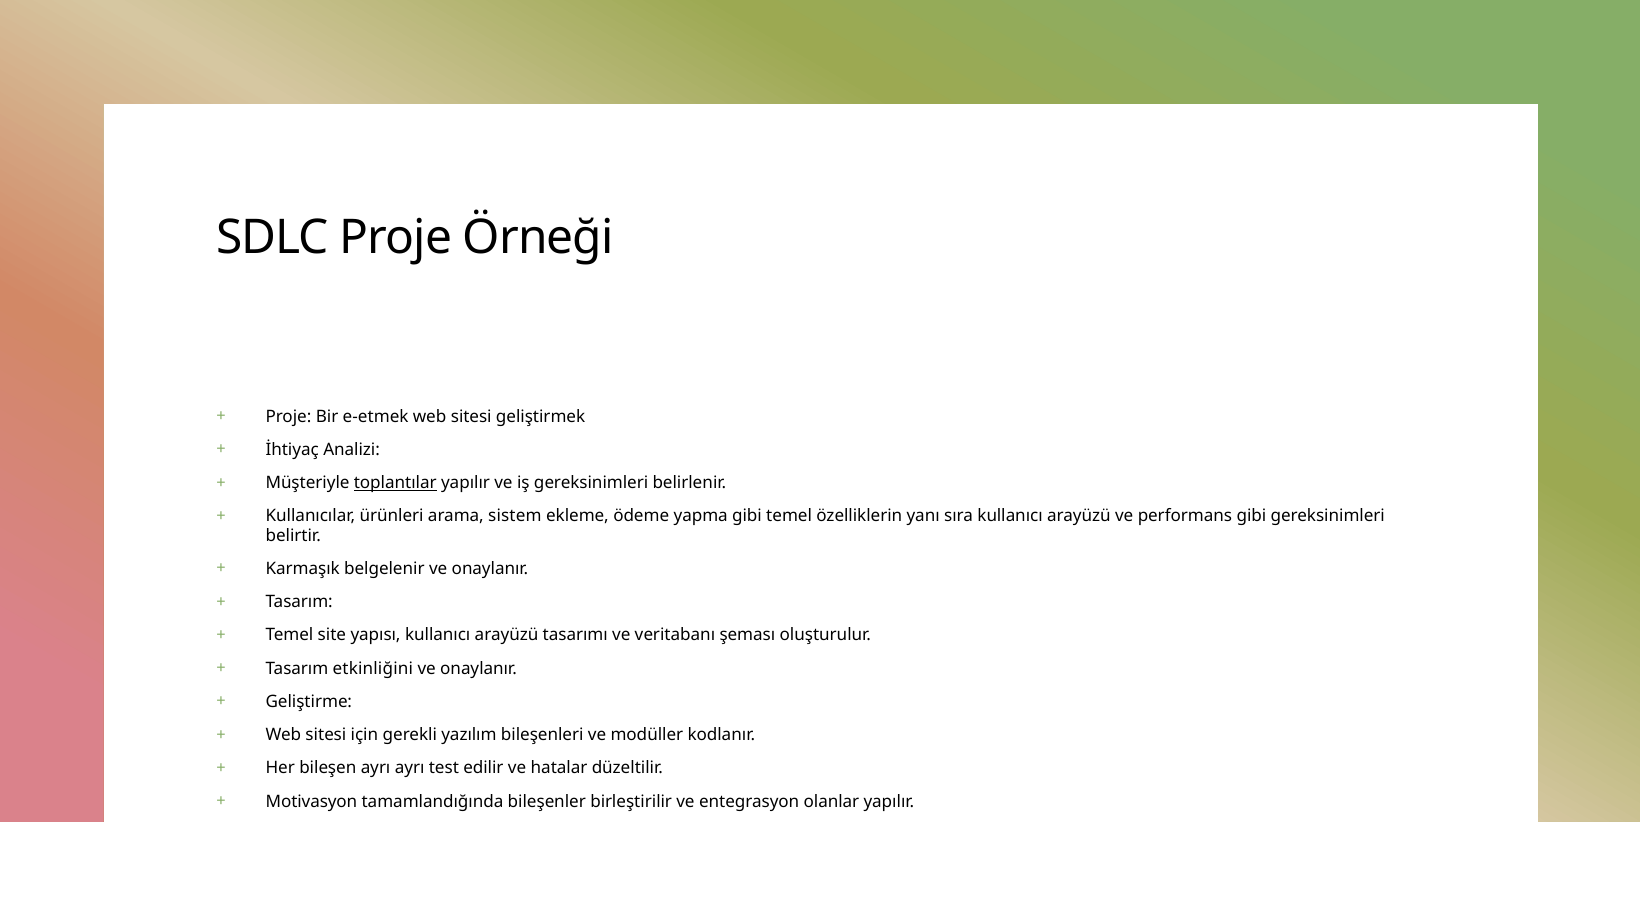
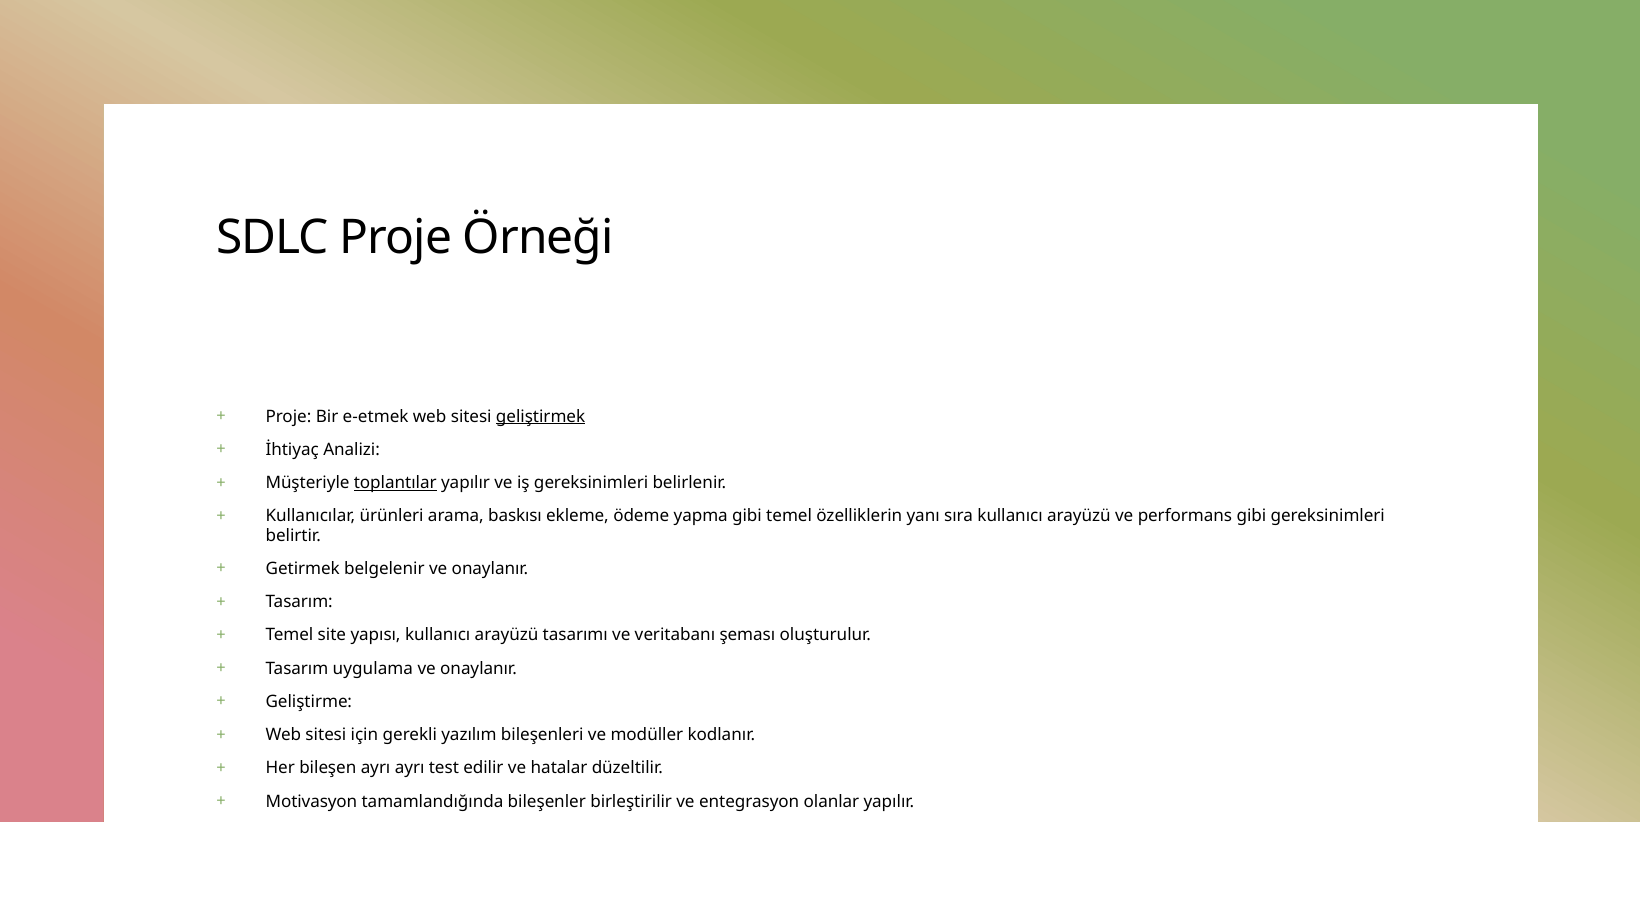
geliştirmek underline: none -> present
sistem: sistem -> baskısı
Karmaşık: Karmaşık -> Getirmek
etkinliğini: etkinliğini -> uygulama
